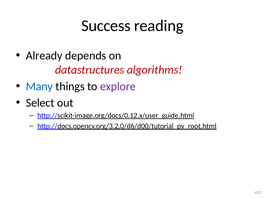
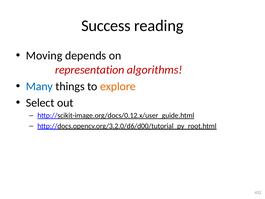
Already: Already -> Moving
datastructures: datastructures -> representation
explore colour: purple -> orange
